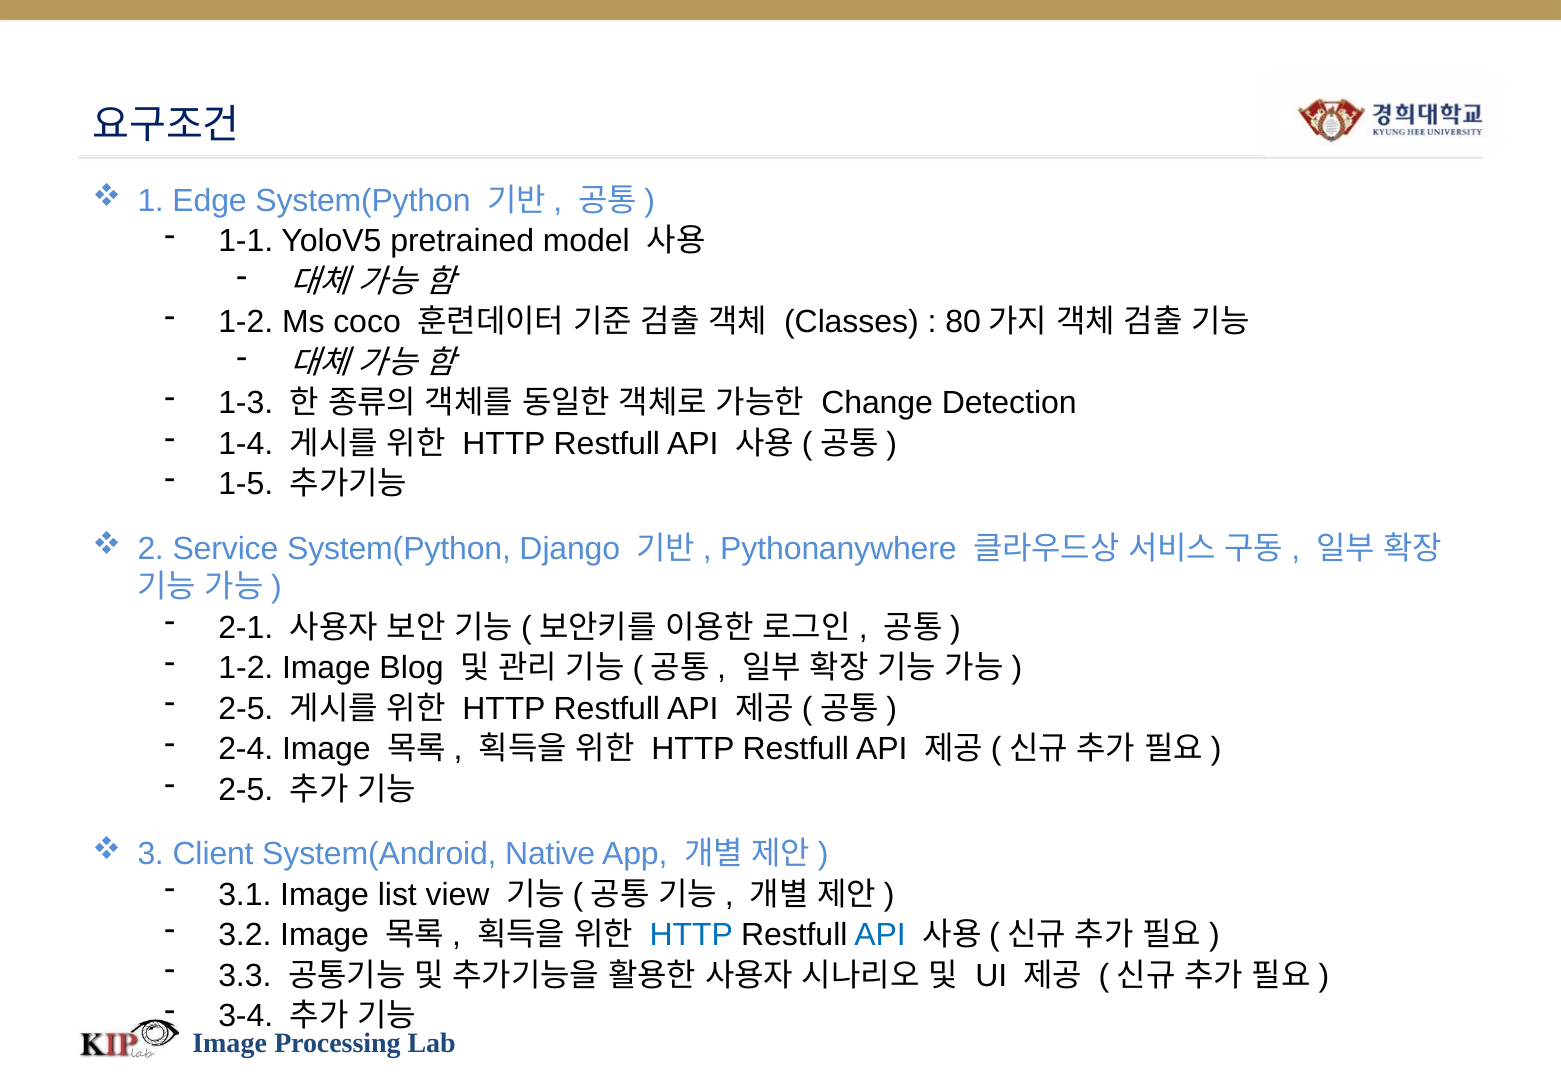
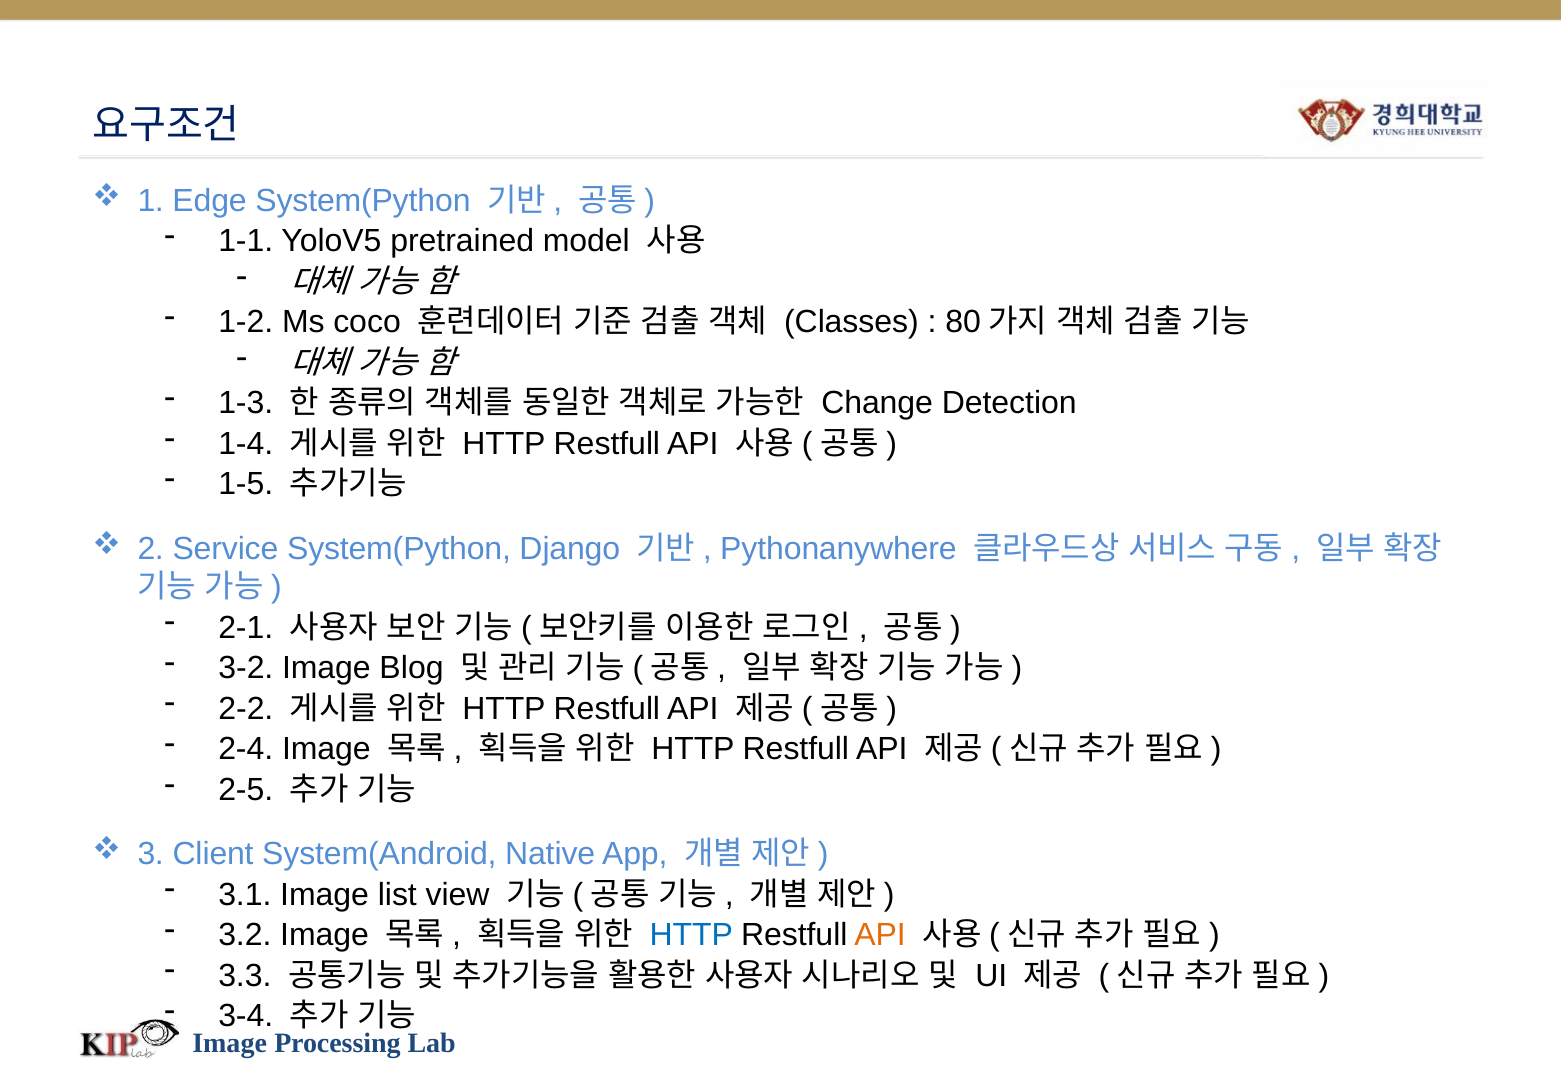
1-2 at (246, 668): 1-2 -> 3-2
2-5 at (246, 708): 2-5 -> 2-2
API at (880, 935) colour: blue -> orange
